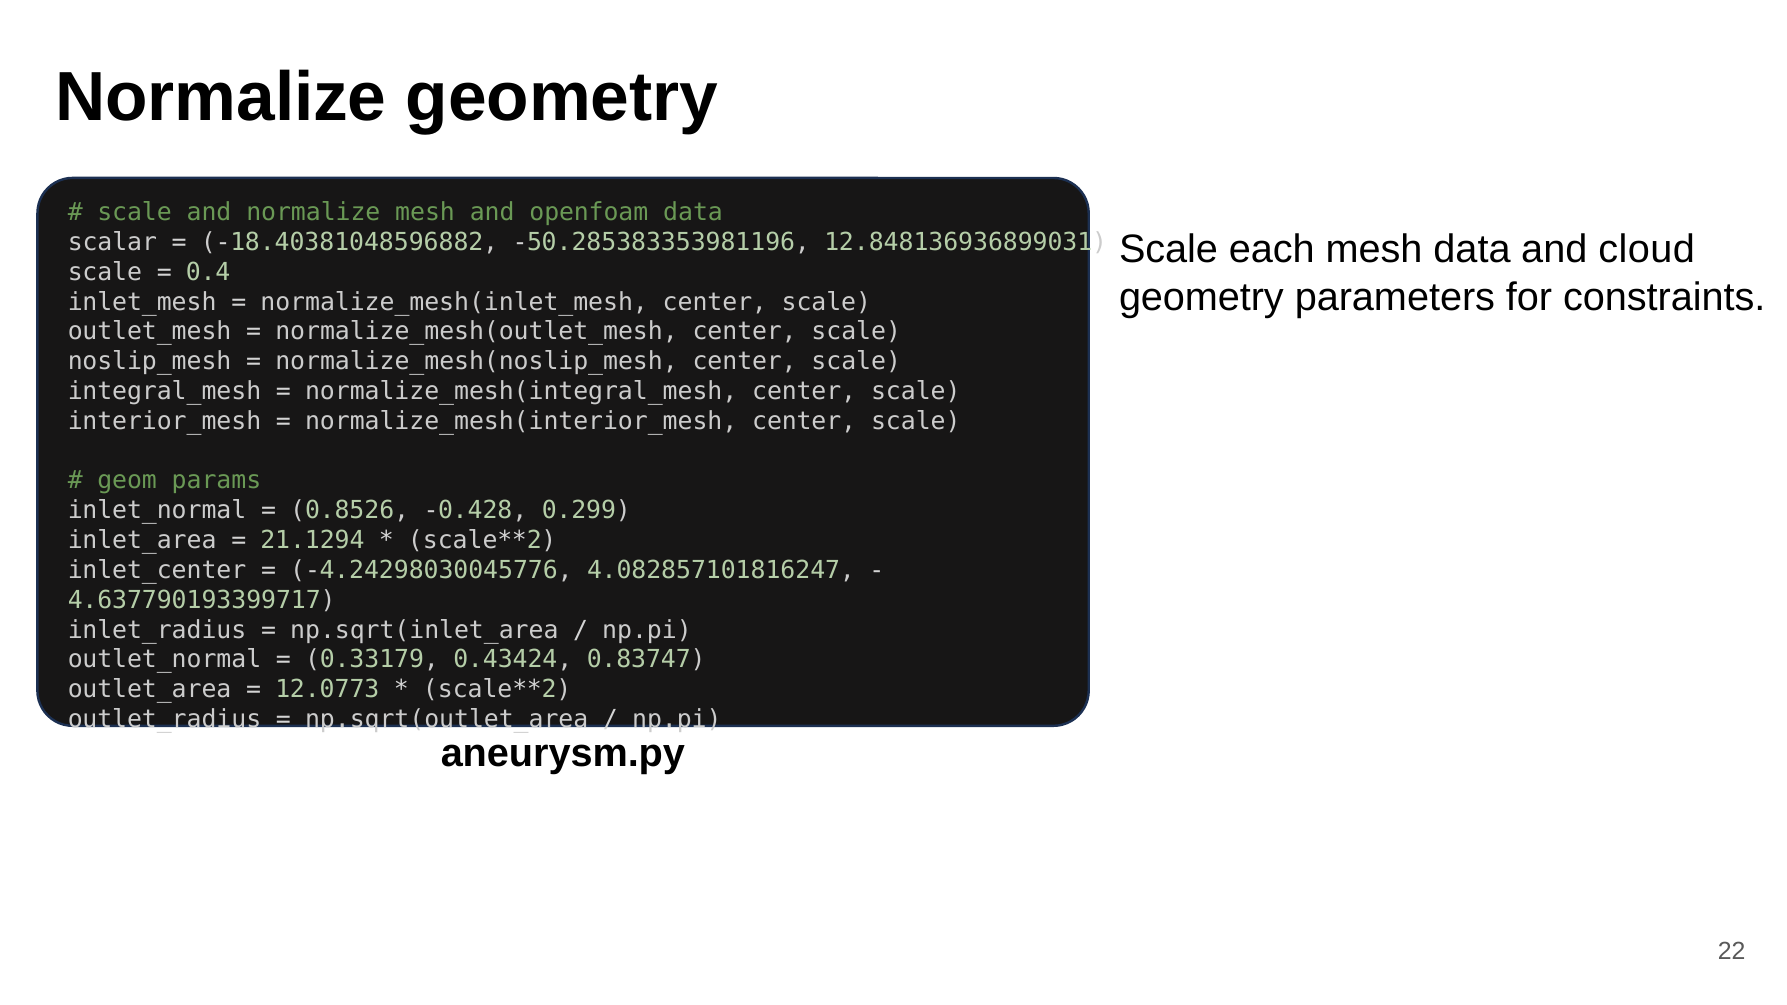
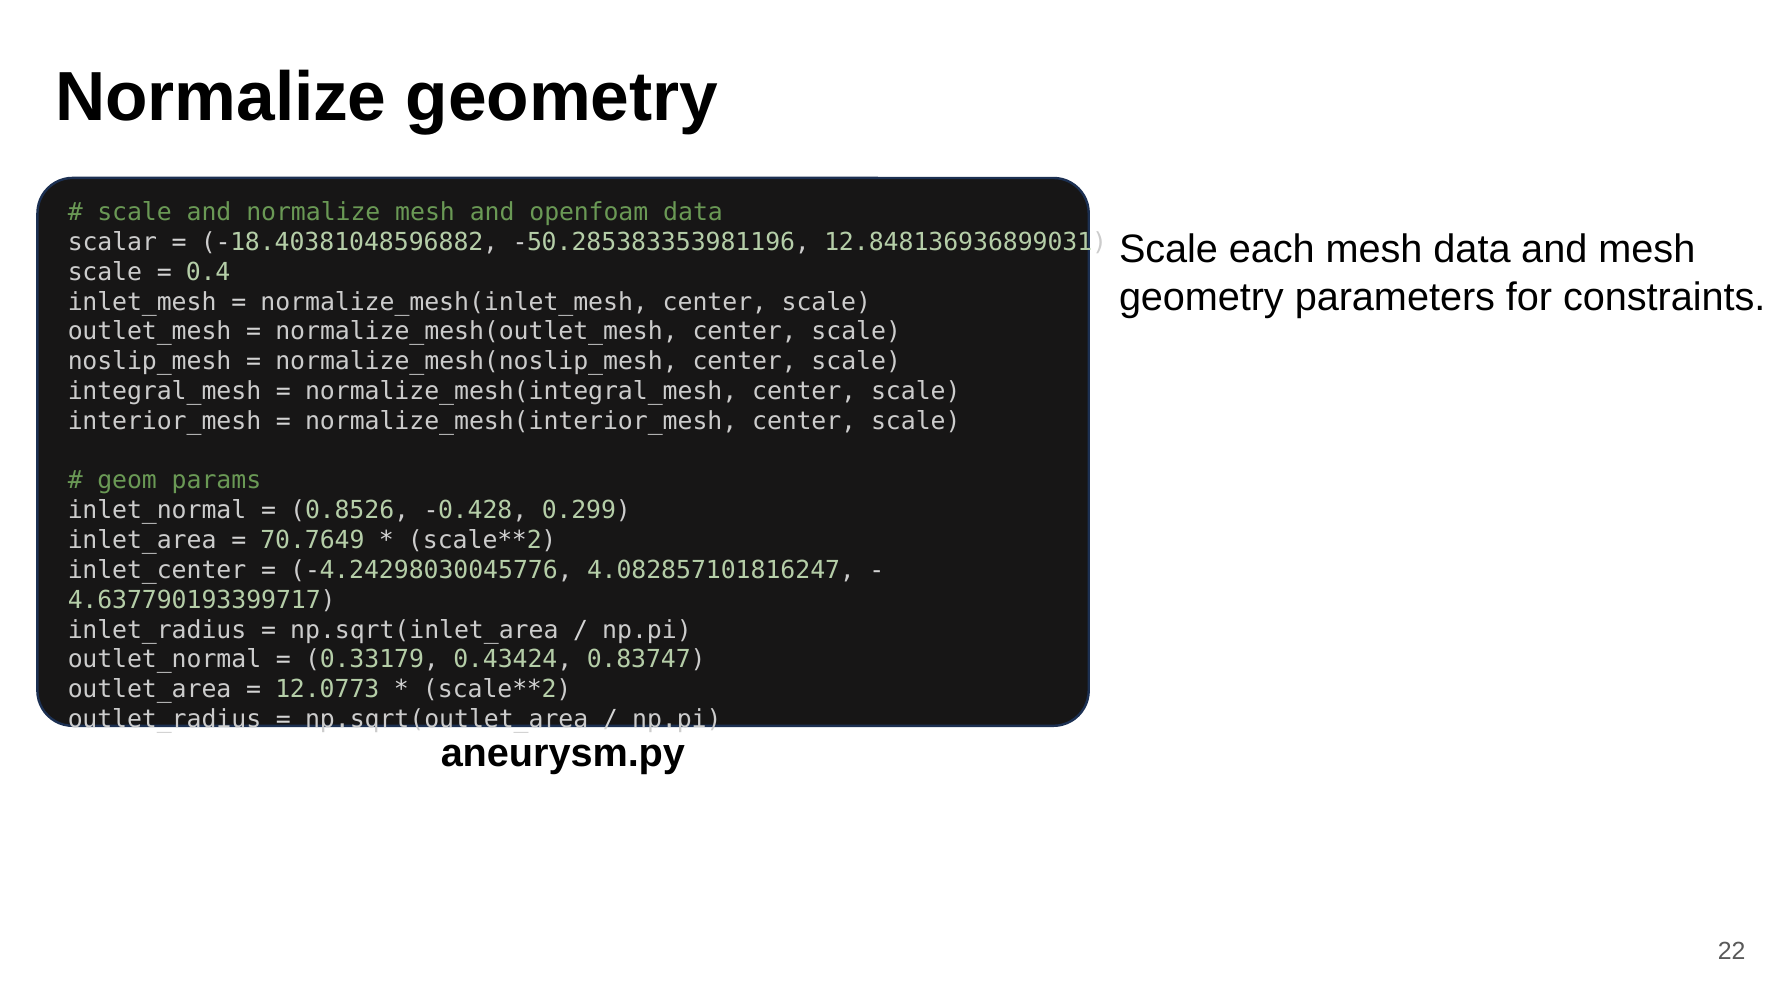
and cloud: cloud -> mesh
21.1294: 21.1294 -> 70.7649
